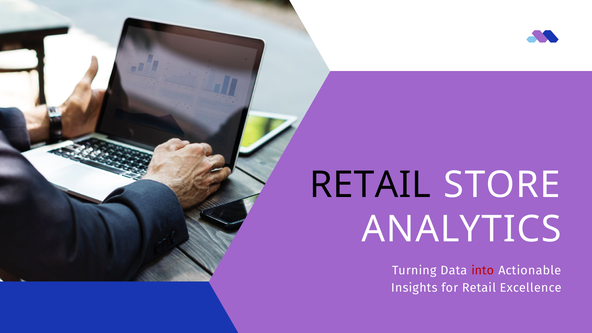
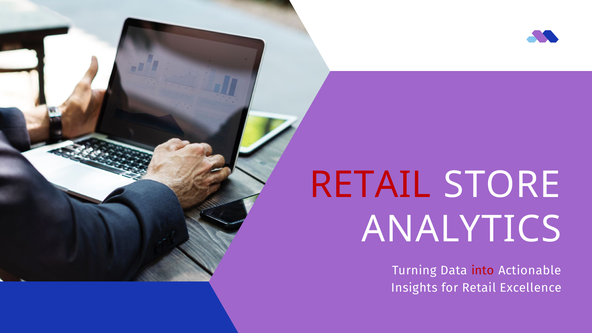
RETAIL at (370, 185) colour: black -> red
